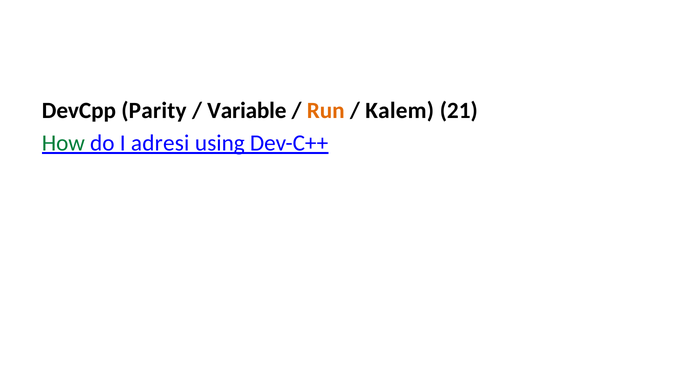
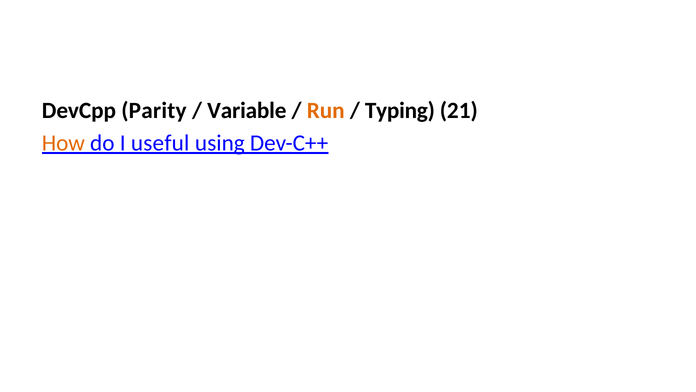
Kalem: Kalem -> Typing
How colour: green -> orange
adresi: adresi -> useful
